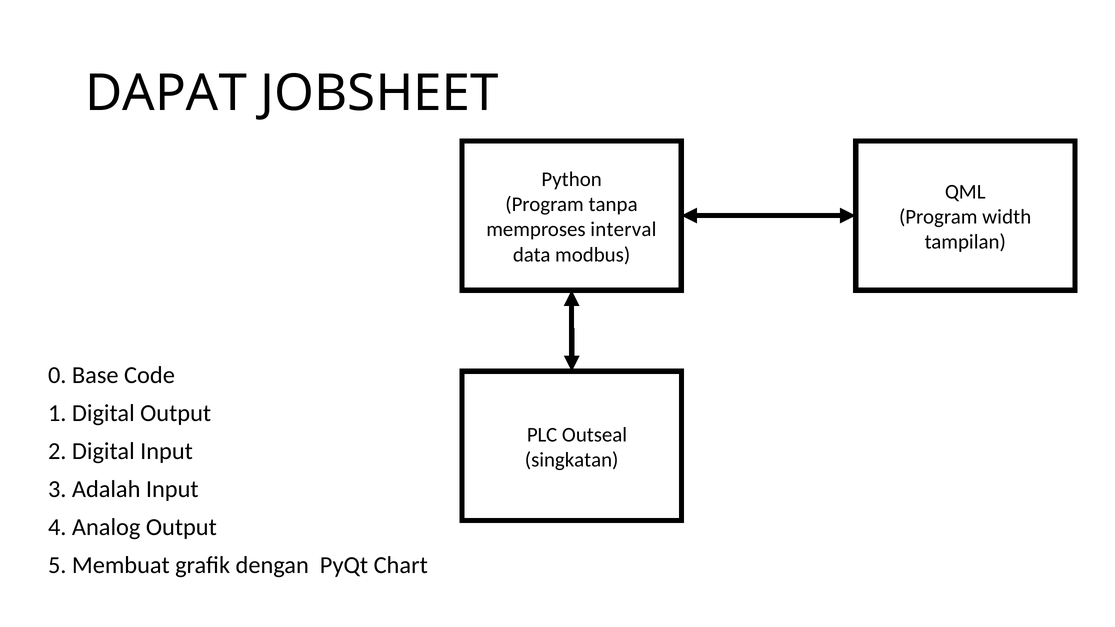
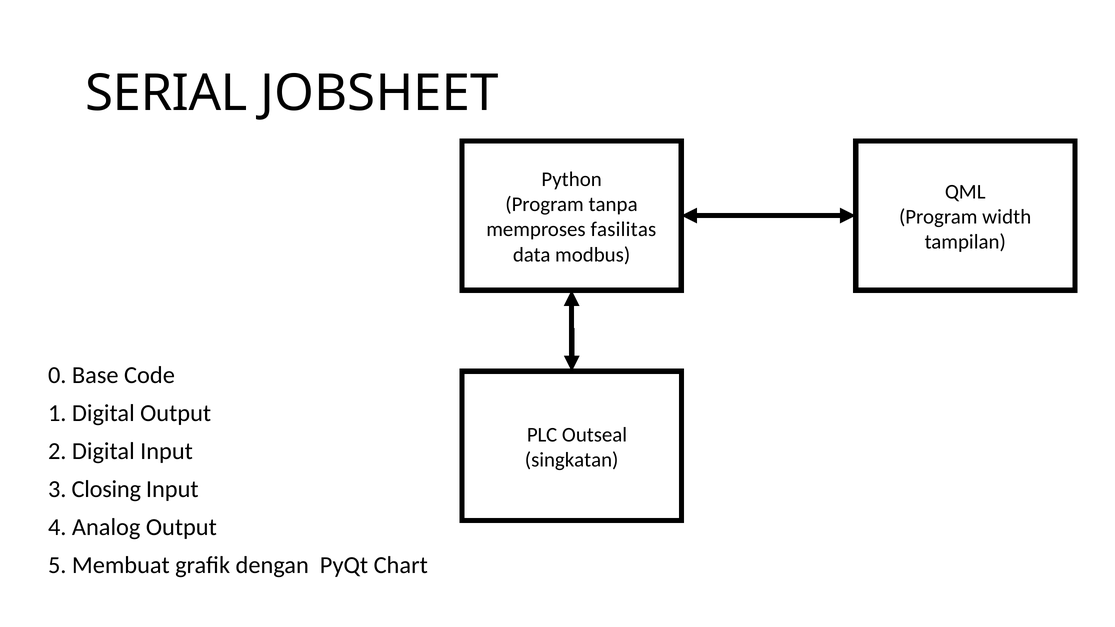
DAPAT: DAPAT -> SERIAL
interval: interval -> fasilitas
Adalah: Adalah -> Closing
